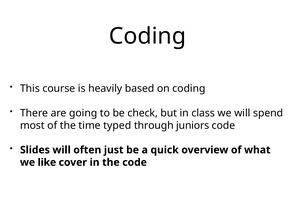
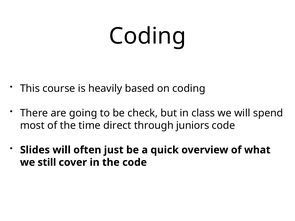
typed: typed -> direct
like: like -> still
